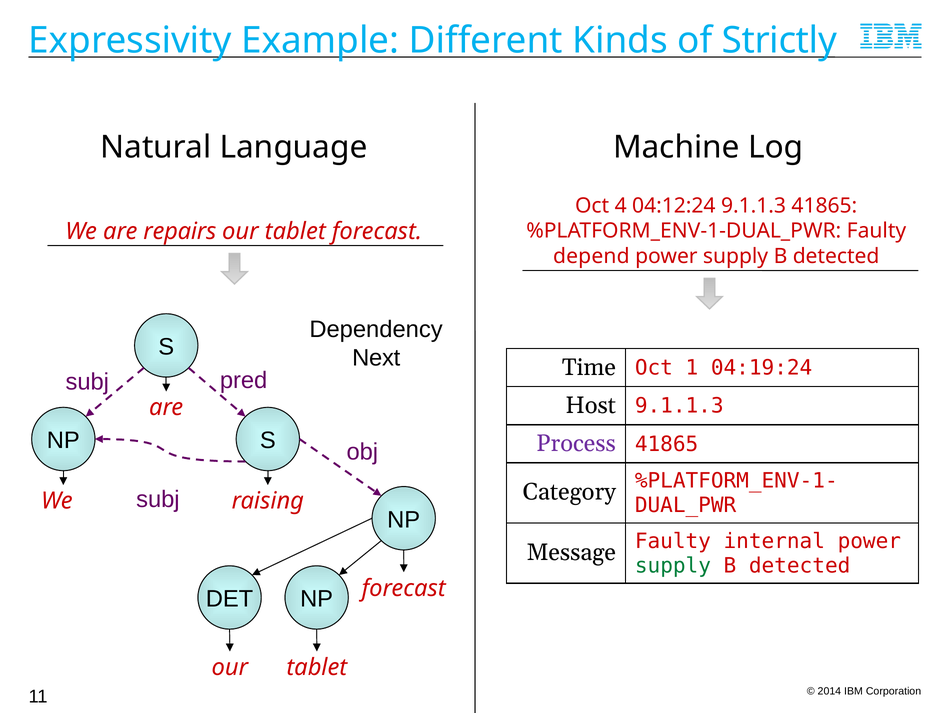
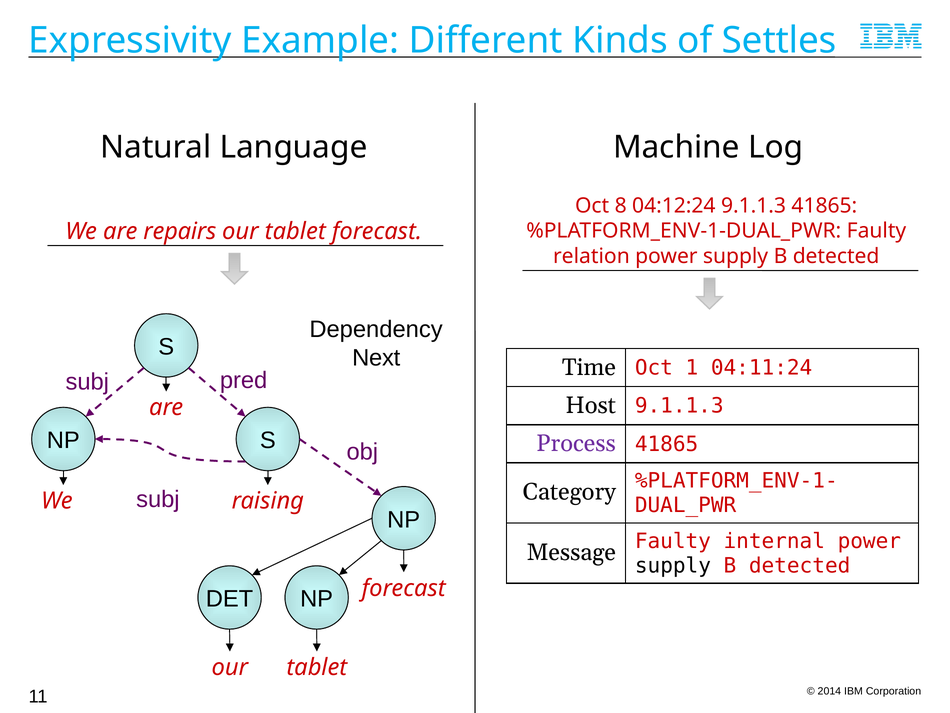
Strictly: Strictly -> Settles
4: 4 -> 8
depend: depend -> relation
04:19:24: 04:19:24 -> 04:11:24
supply at (673, 565) colour: green -> black
